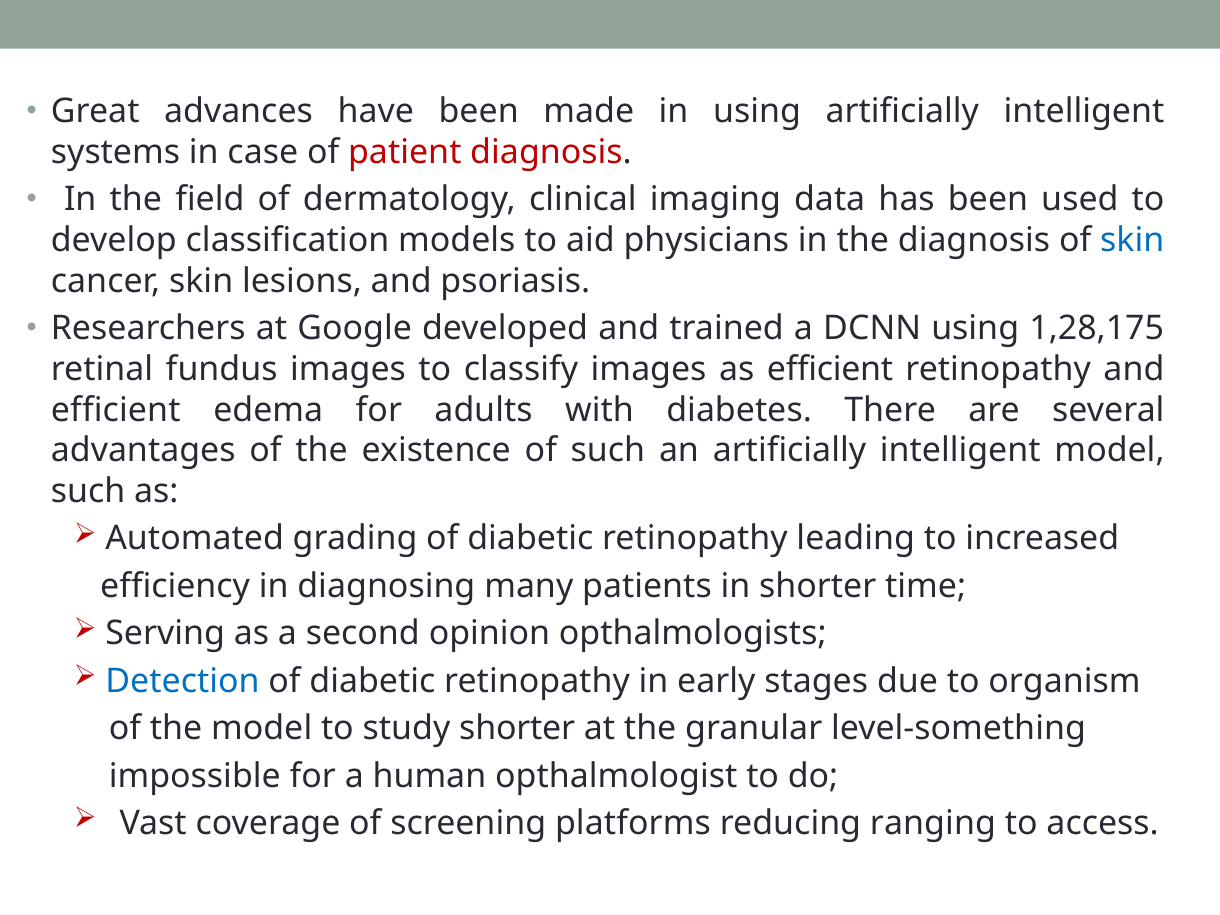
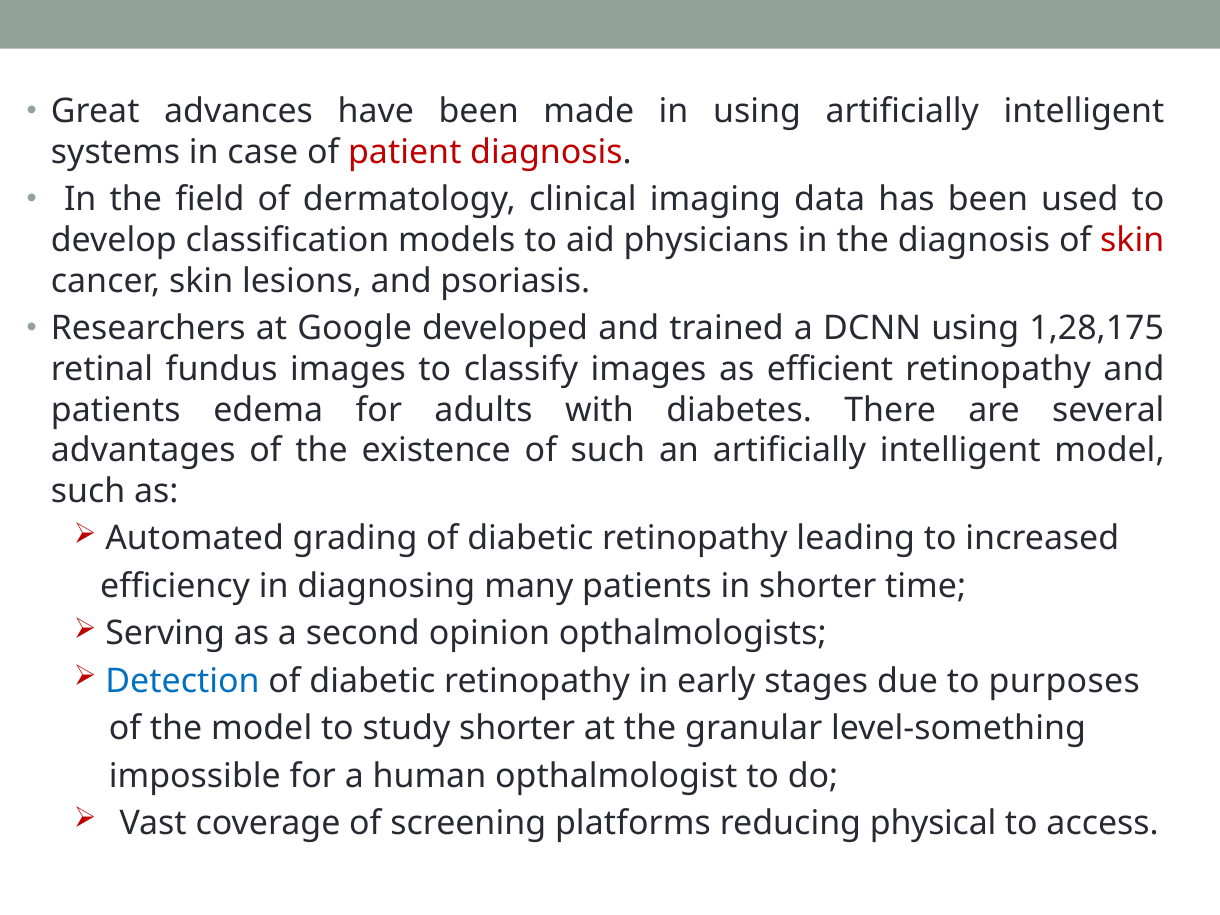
skin at (1132, 240) colour: blue -> red
efficient at (116, 410): efficient -> patients
organism: organism -> purposes
ranging: ranging -> physical
